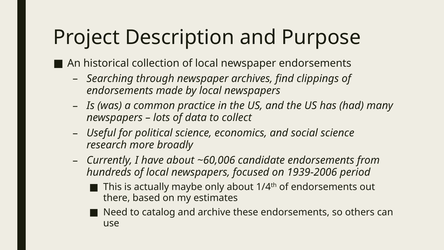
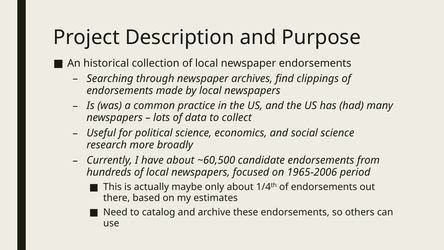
~60,006: ~60,006 -> ~60,500
1939-2006: 1939-2006 -> 1965-2006
